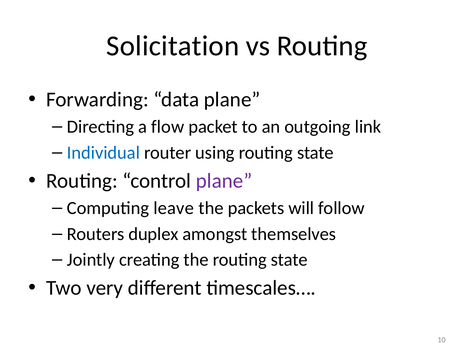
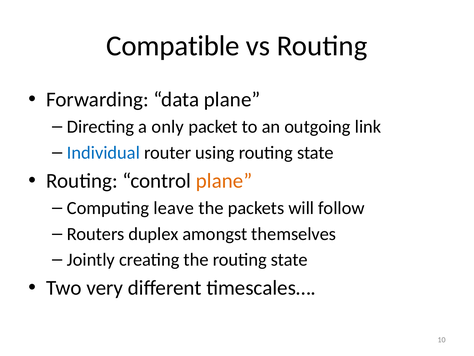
Solicitation: Solicitation -> Compatible
flow: flow -> only
plane at (224, 181) colour: purple -> orange
